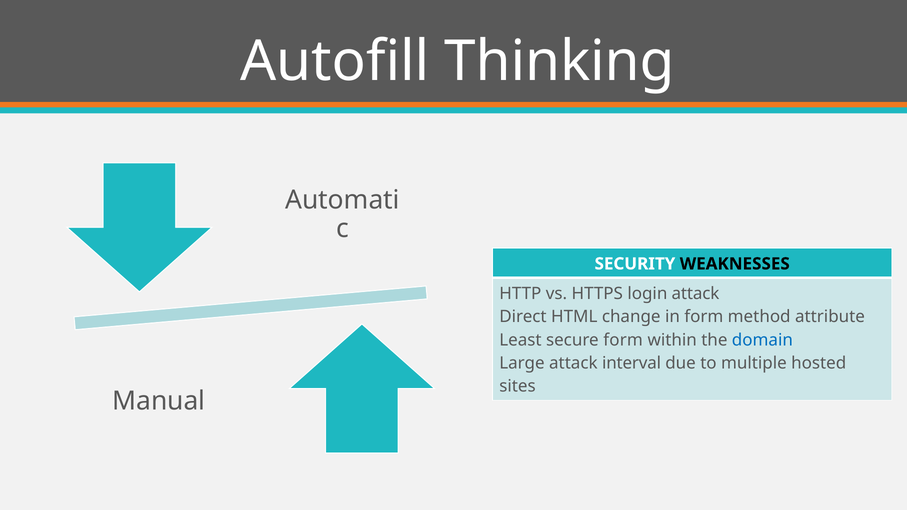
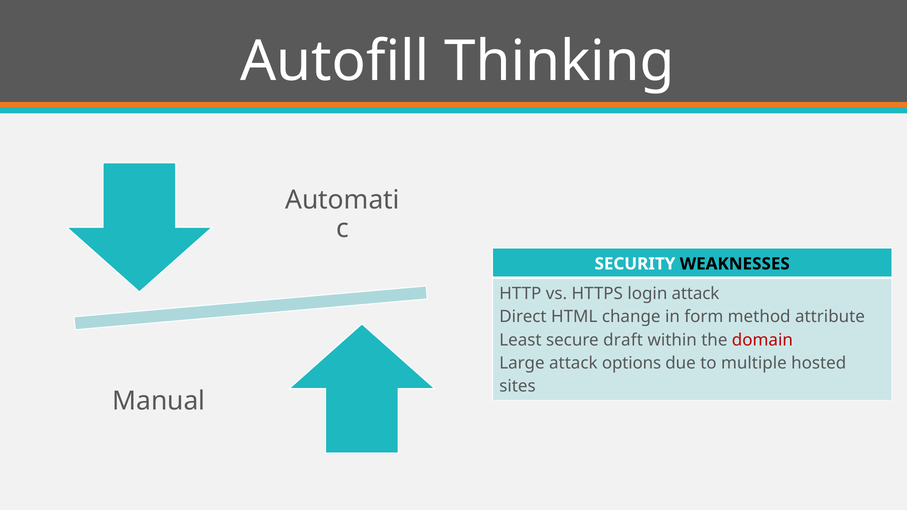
secure form: form -> draft
domain colour: blue -> red
interval: interval -> options
